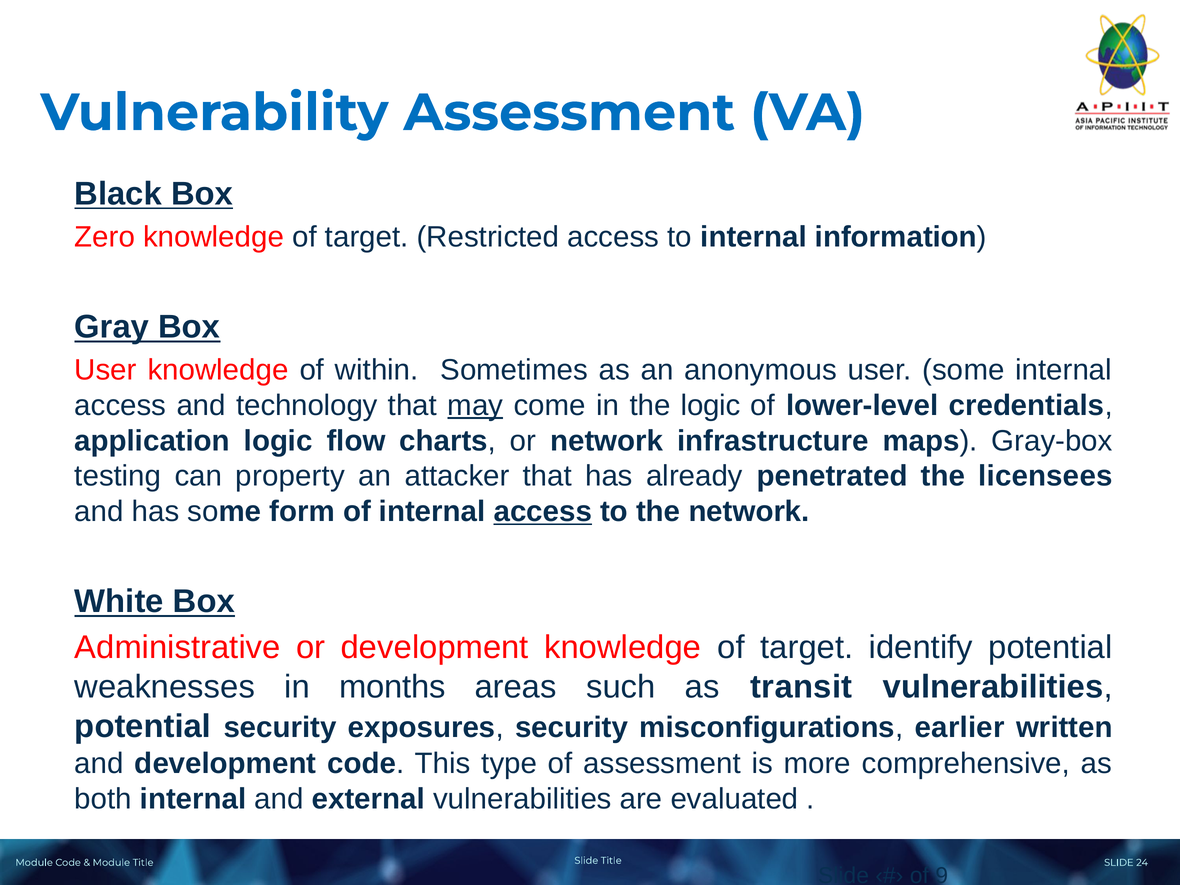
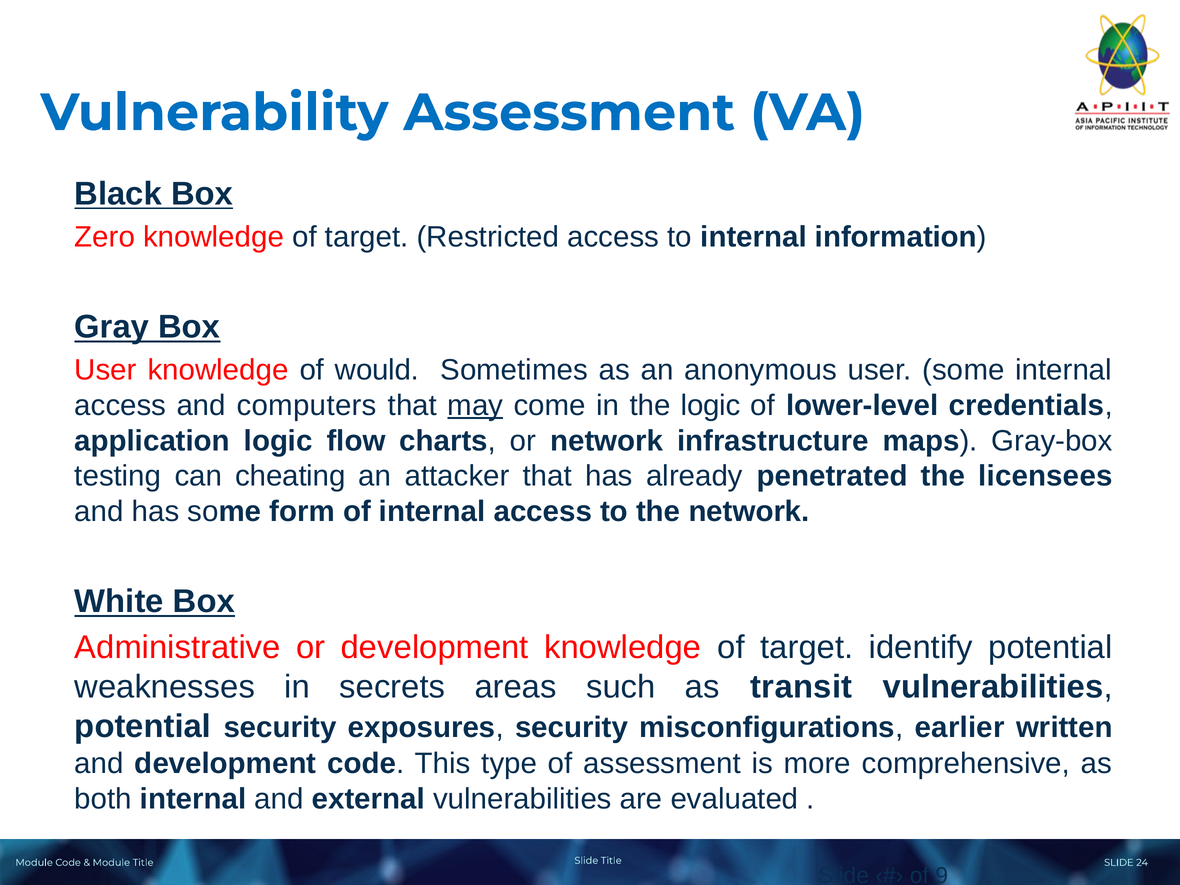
within: within -> would
technology: technology -> computers
property: property -> cheating
access at (543, 512) underline: present -> none
months: months -> secrets
